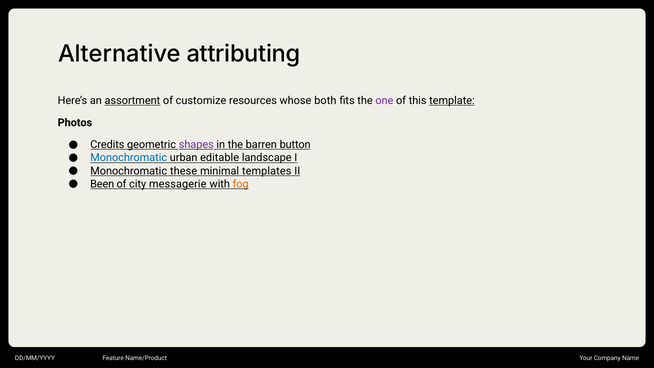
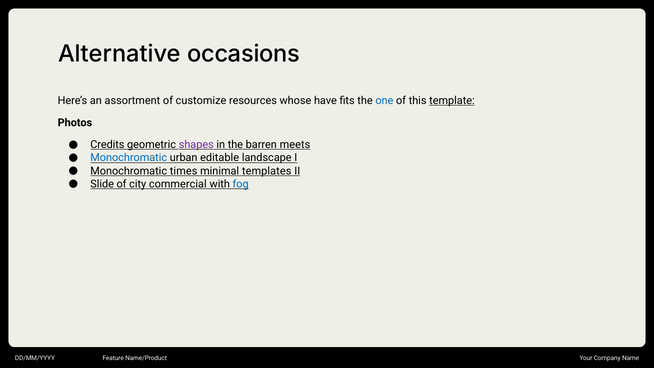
attributing: attributing -> occasions
assortment underline: present -> none
both: both -> have
one colour: purple -> blue
button: button -> meets
these: these -> times
Been: Been -> Slide
messagerie: messagerie -> commercial
fog colour: orange -> blue
